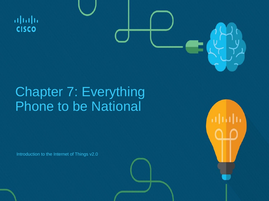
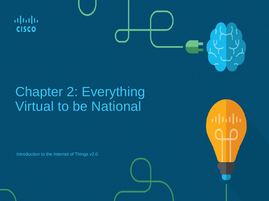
7: 7 -> 2
Phone: Phone -> Virtual
